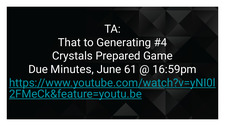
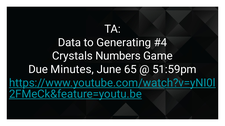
That: That -> Data
Prepared: Prepared -> Numbers
61: 61 -> 65
16:59pm: 16:59pm -> 51:59pm
